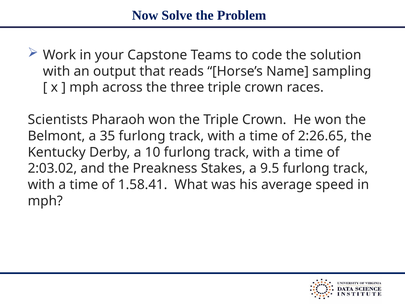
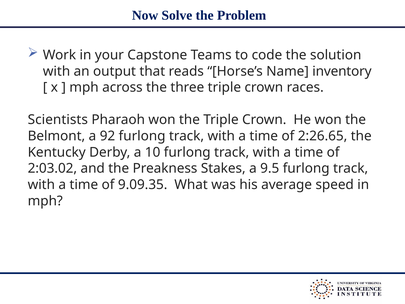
sampling: sampling -> inventory
35: 35 -> 92
1.58.41: 1.58.41 -> 9.09.35
